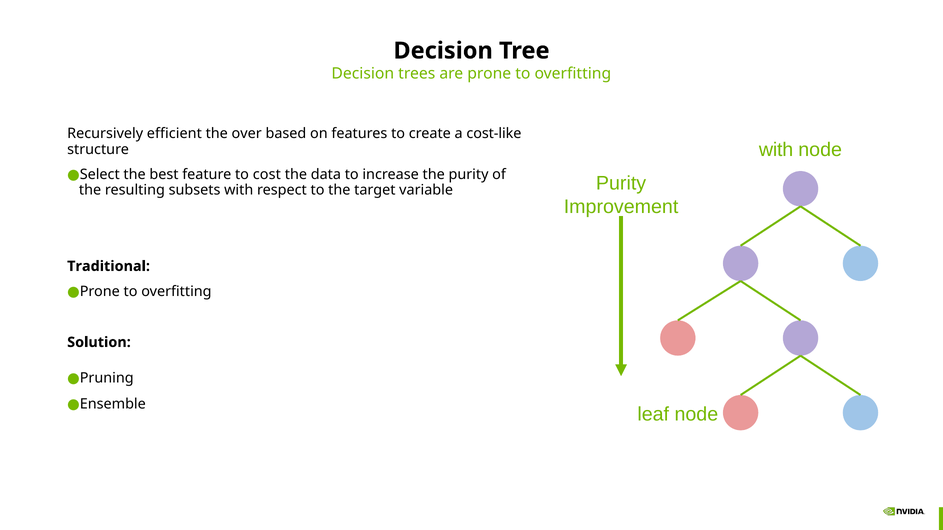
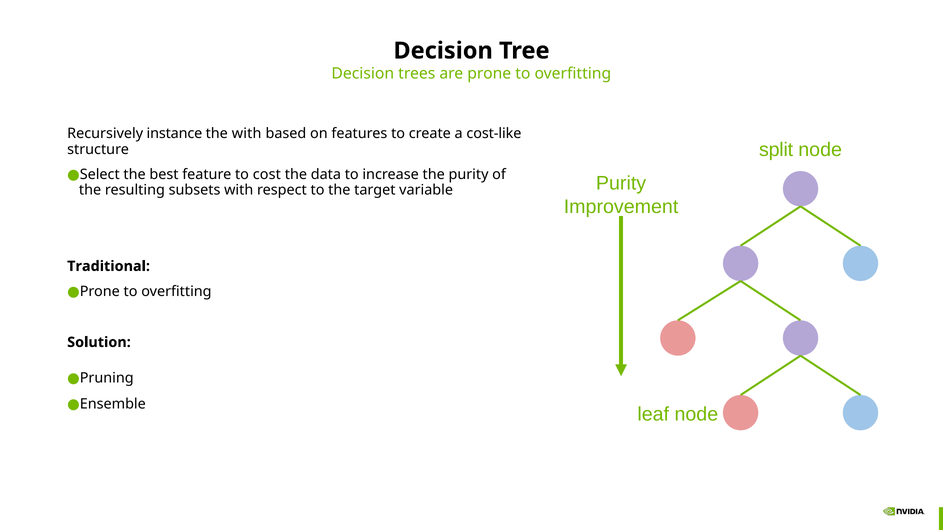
efficient: efficient -> instance
the over: over -> with
with at (776, 150): with -> split
